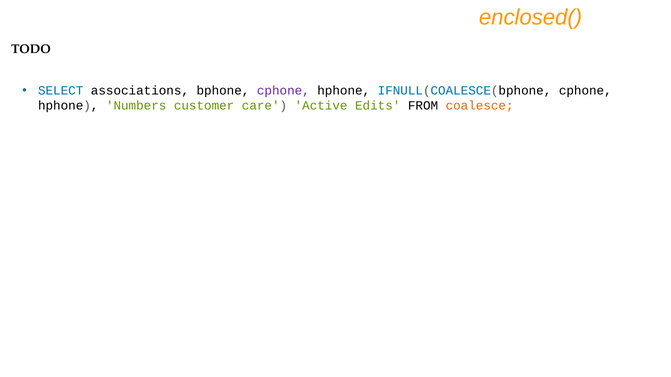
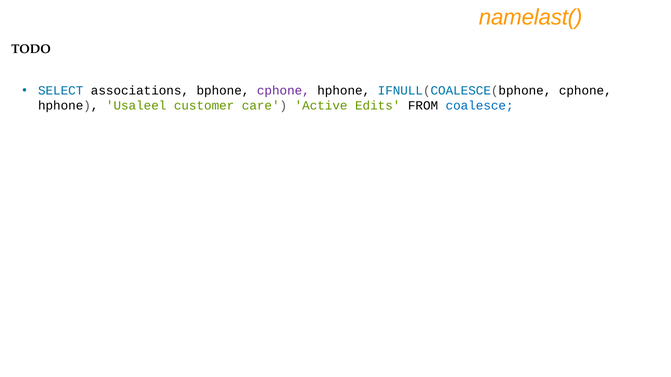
enclosed(: enclosed( -> namelast(
Numbers: Numbers -> Usaleel
coalesce colour: orange -> blue
